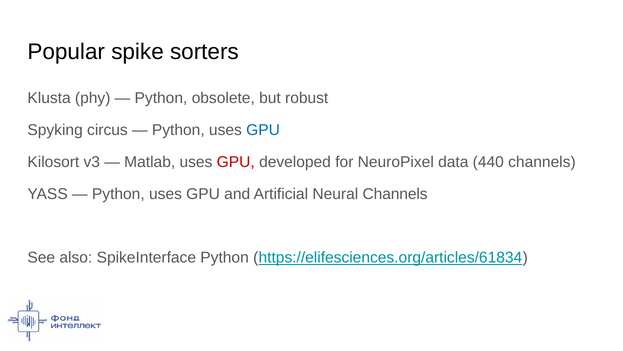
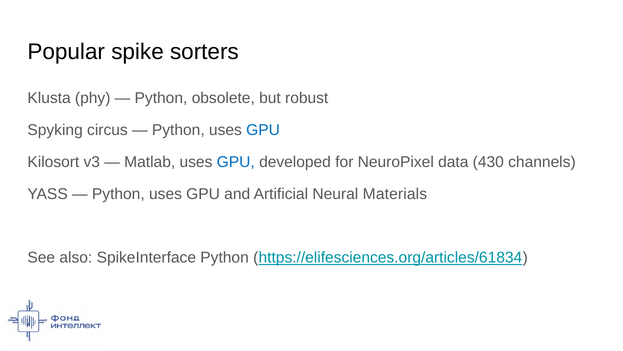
GPU at (236, 162) colour: red -> blue
440: 440 -> 430
Neural Channels: Channels -> Materials
